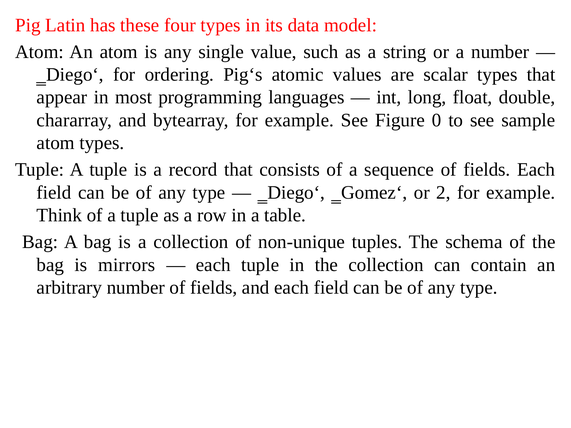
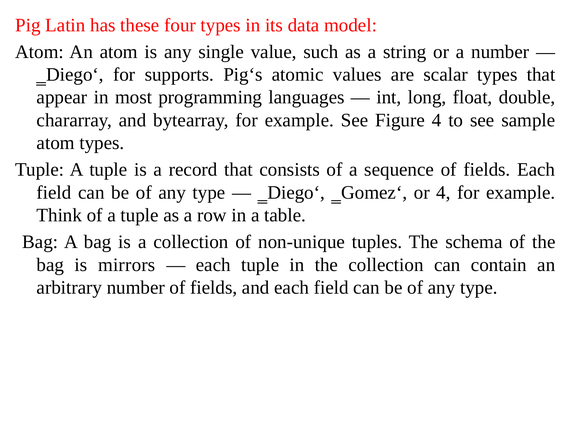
ordering: ordering -> supports
Figure 0: 0 -> 4
or 2: 2 -> 4
